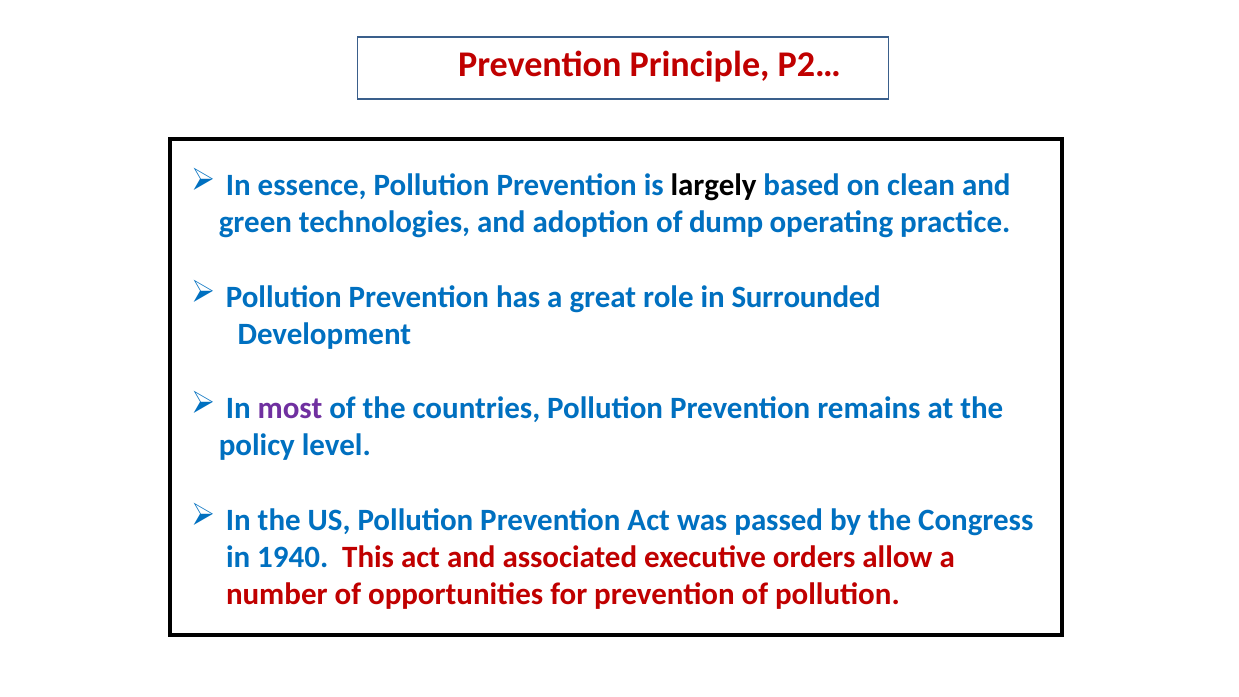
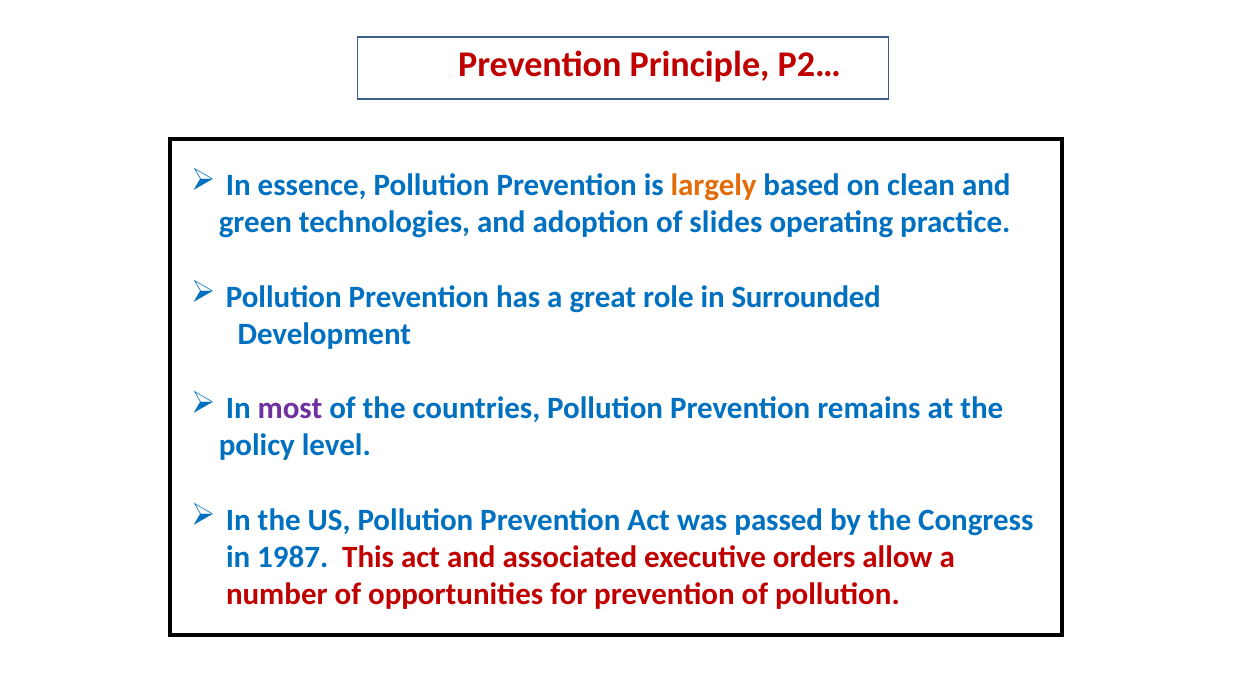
largely colour: black -> orange
dump: dump -> slides
1940: 1940 -> 1987
